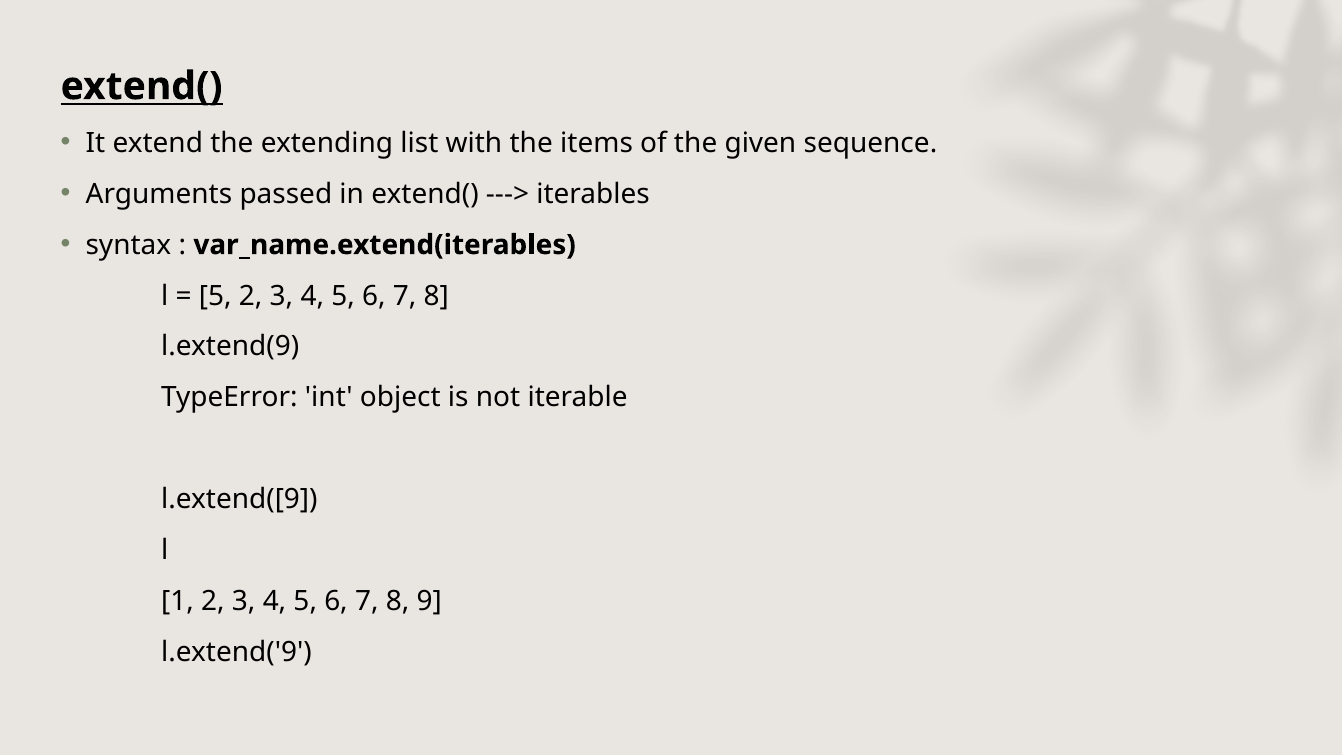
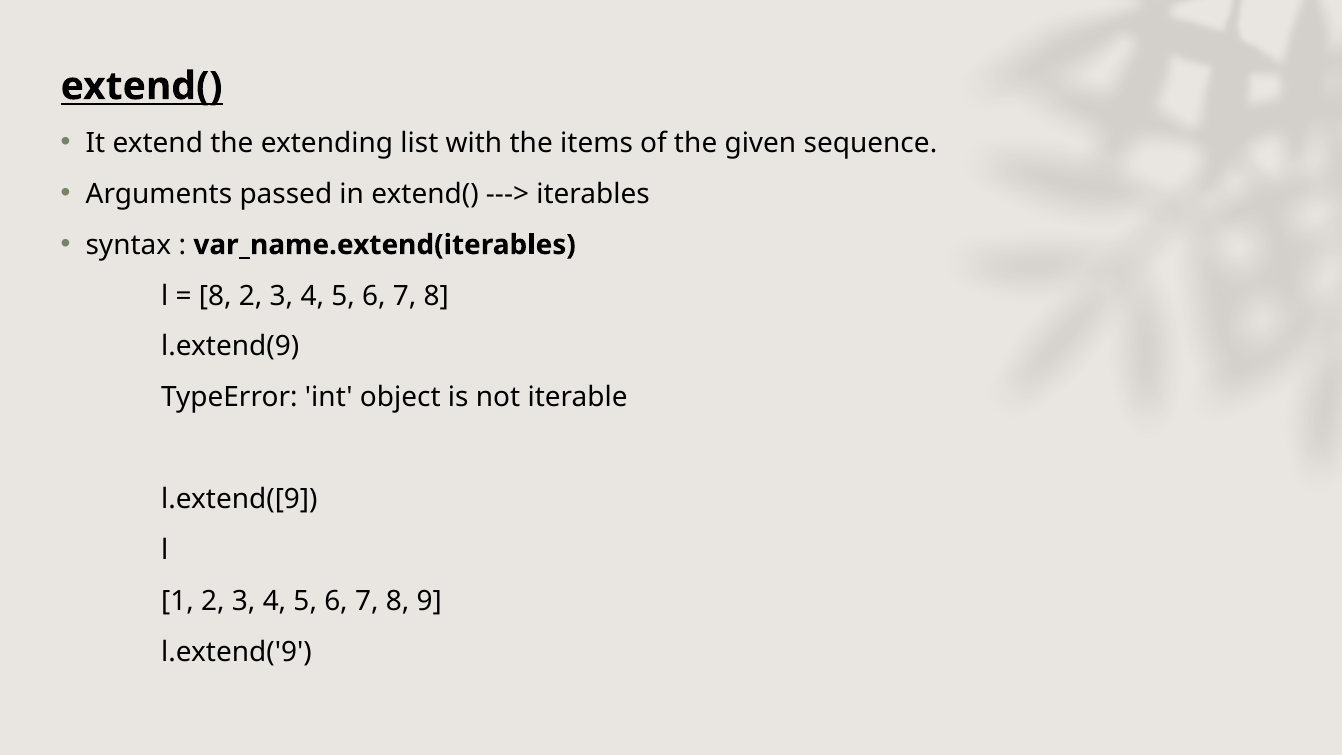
5 at (215, 296): 5 -> 8
